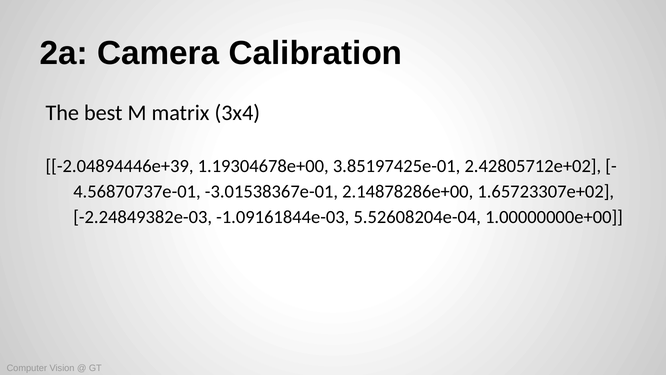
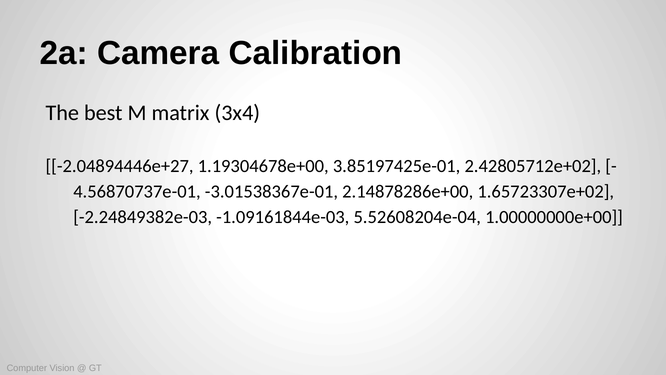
-2.04894446e+39: -2.04894446e+39 -> -2.04894446e+27
